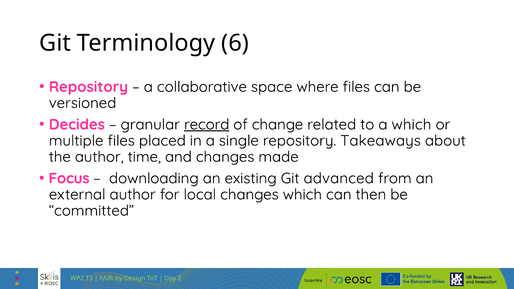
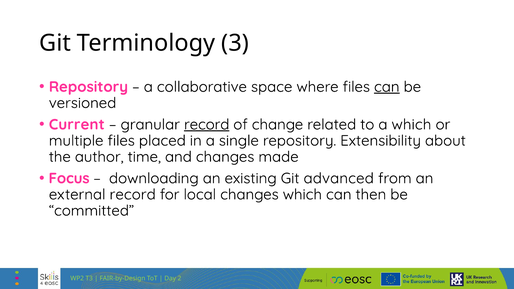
6: 6 -> 3
can at (387, 87) underline: none -> present
Decides: Decides -> Current
Takeaways: Takeaways -> Extensibility
external author: author -> record
